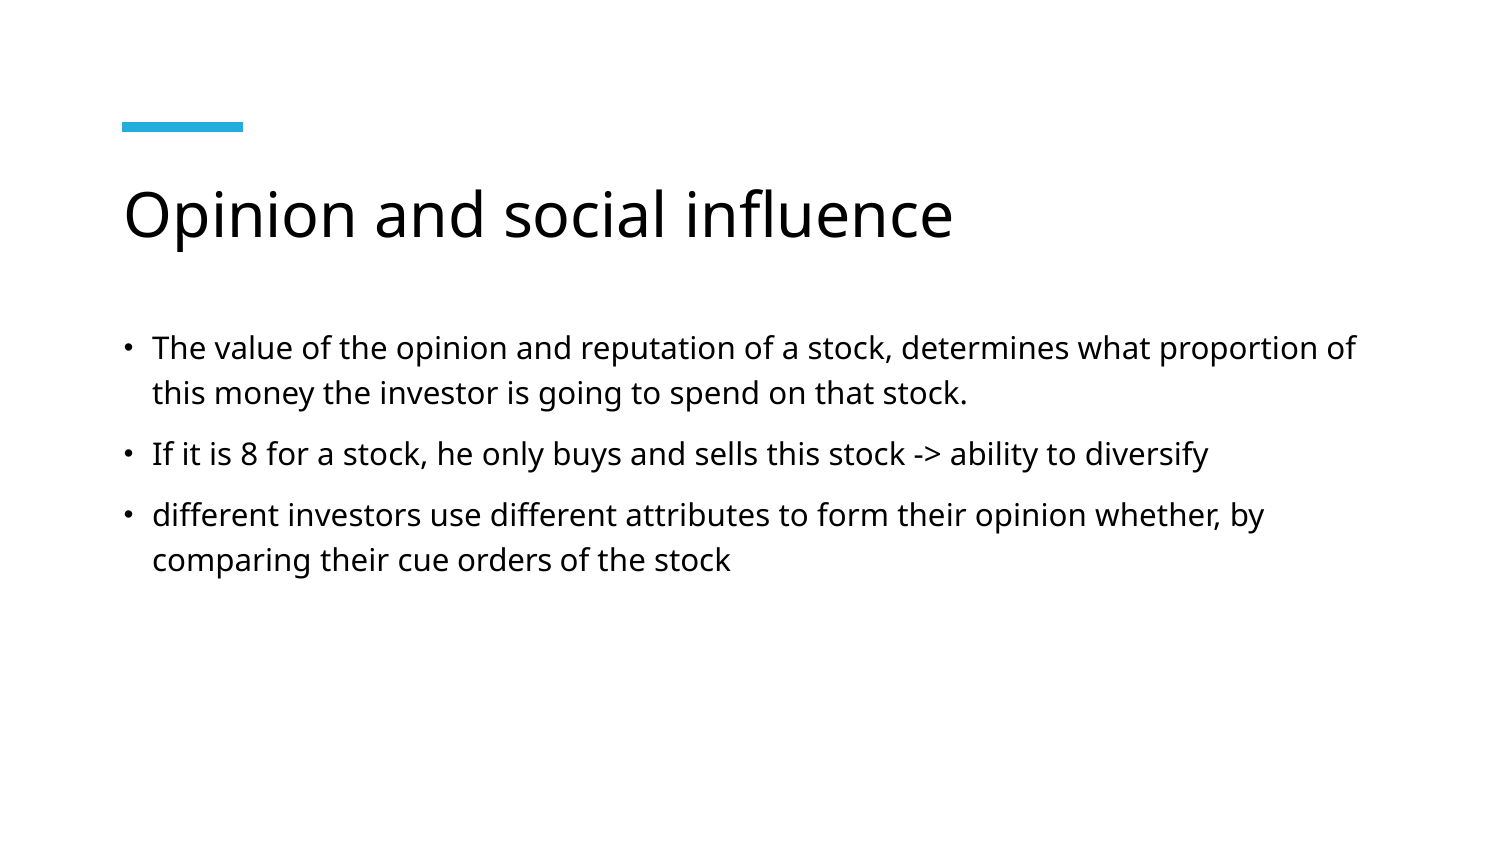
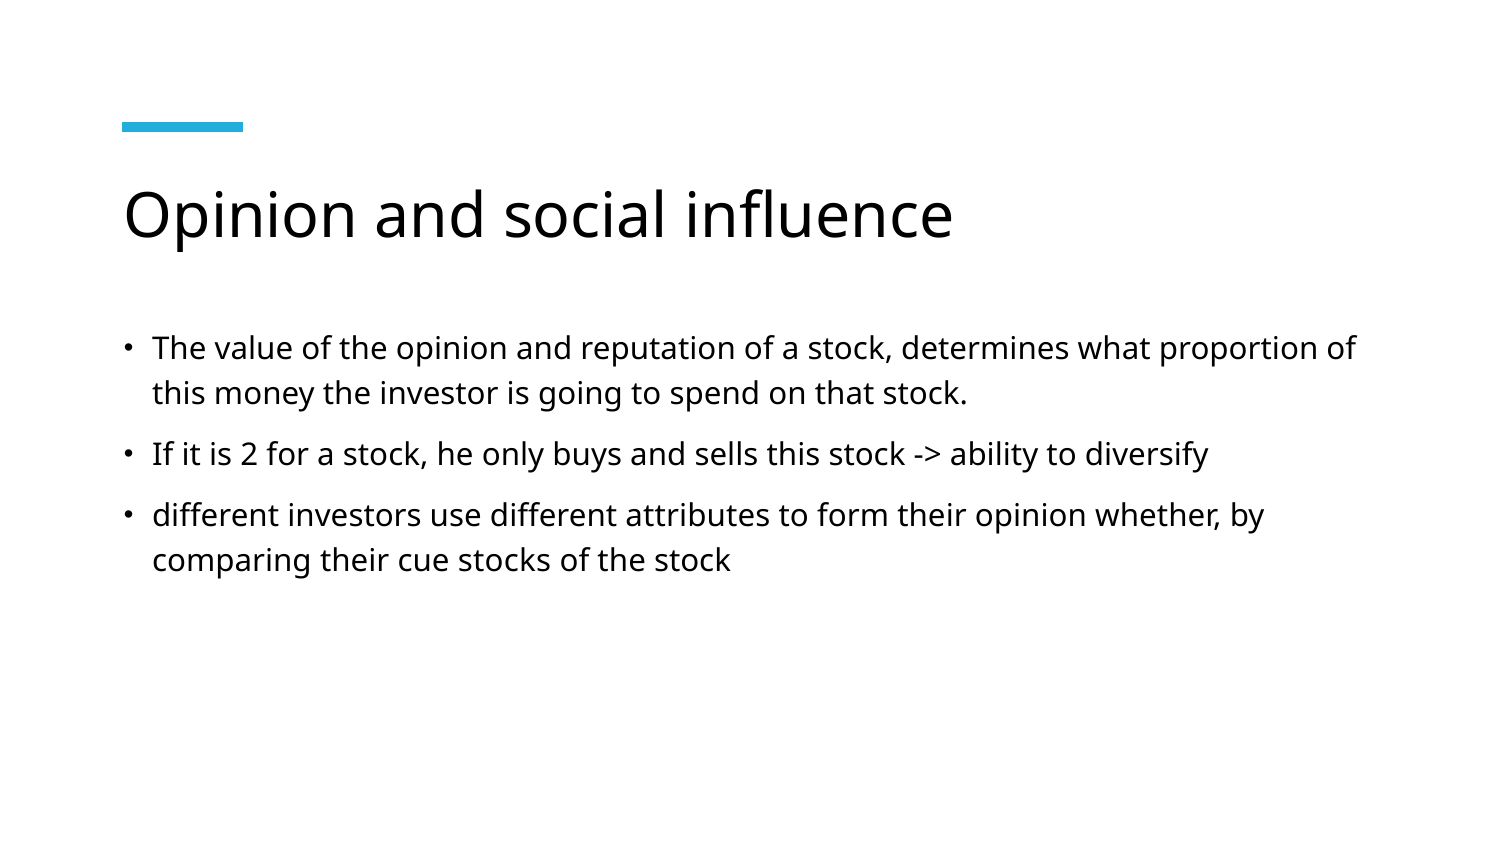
8: 8 -> 2
orders: orders -> stocks
